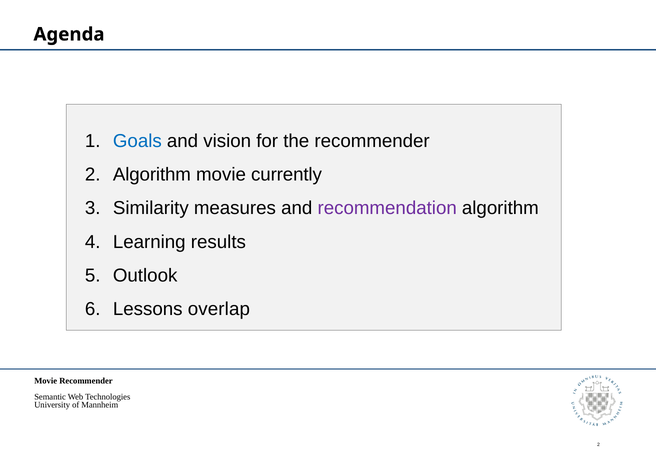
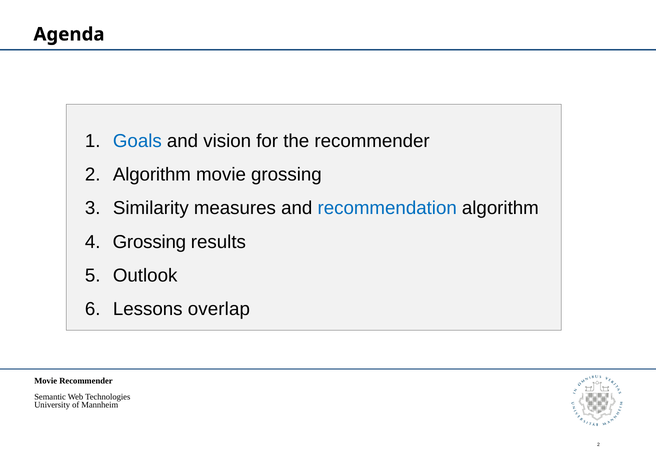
movie currently: currently -> grossing
recommendation colour: purple -> blue
Learning at (149, 242): Learning -> Grossing
